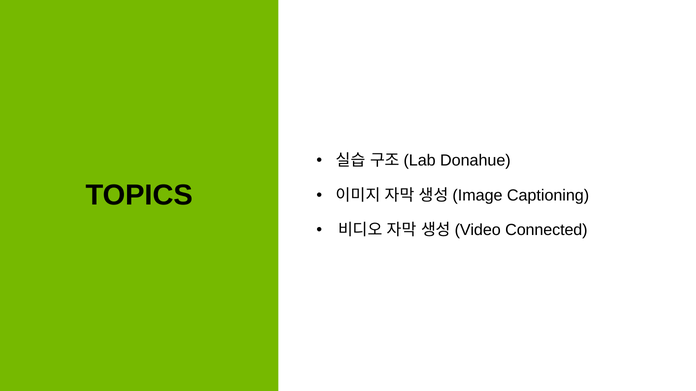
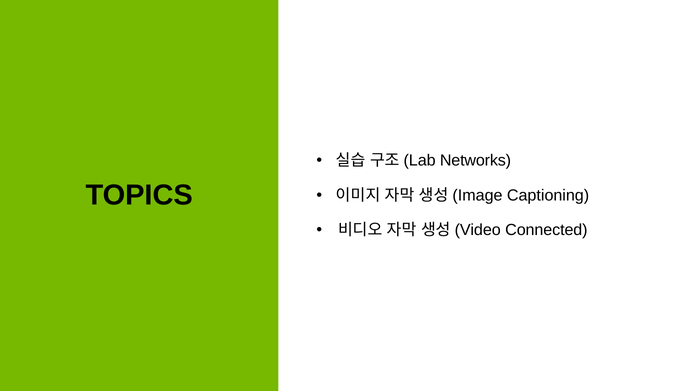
Donahue: Donahue -> Networks
